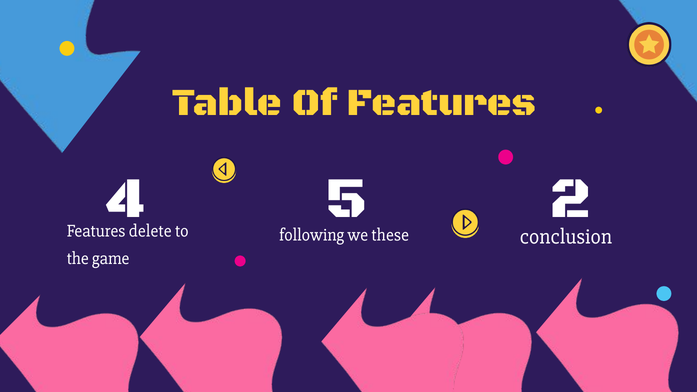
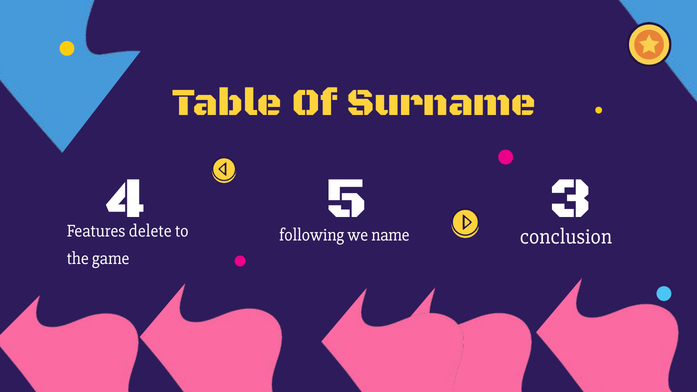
Of Features: Features -> Surname
2: 2 -> 3
these: these -> name
